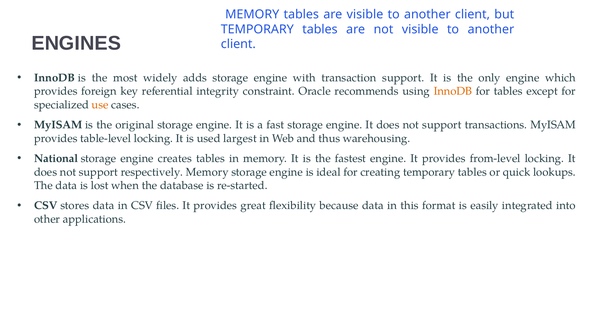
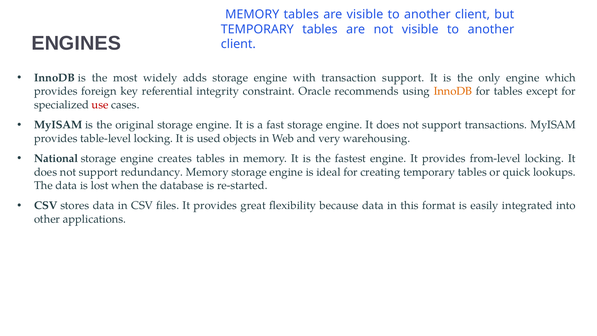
use colour: orange -> red
largest: largest -> objects
thus: thus -> very
respectively: respectively -> redundancy
